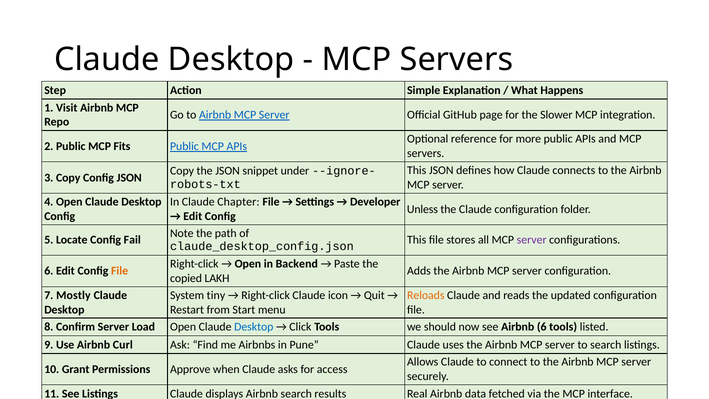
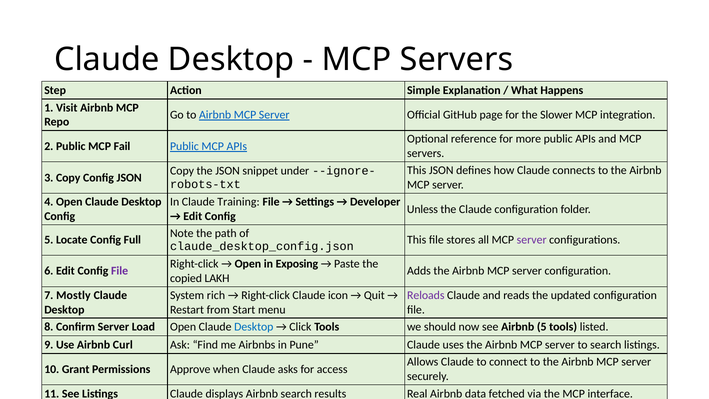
Fits: Fits -> Fail
Chapter: Chapter -> Training
Fail: Fail -> Full
Backend: Backend -> Exposing
File at (120, 271) colour: orange -> purple
tiny: tiny -> rich
Reloads colour: orange -> purple
Airbnb 6: 6 -> 5
